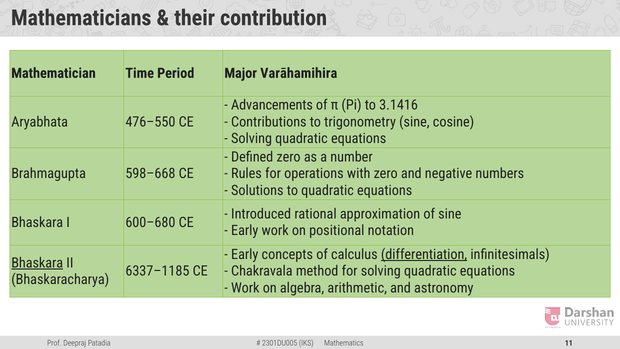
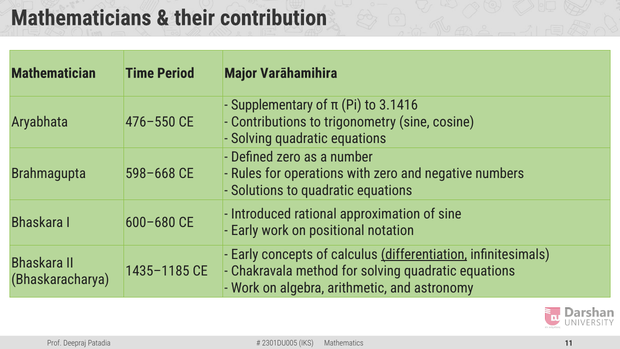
Advancements: Advancements -> Supplementary
Bhaskara at (37, 263) underline: present -> none
6337–1185: 6337–1185 -> 1435–1185
